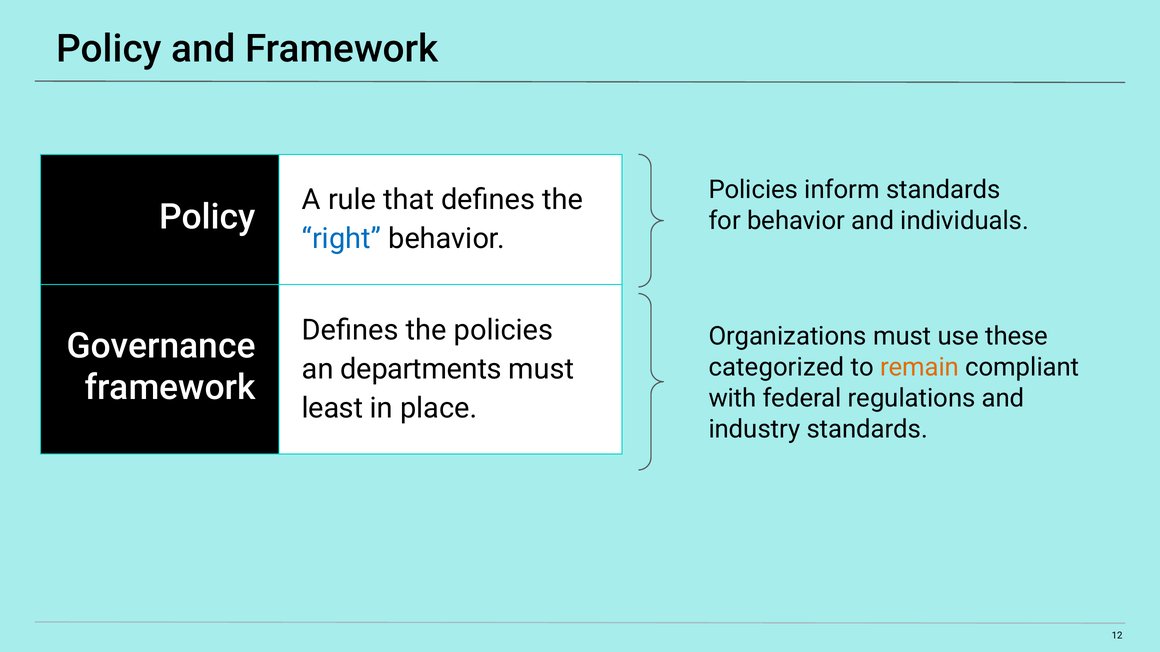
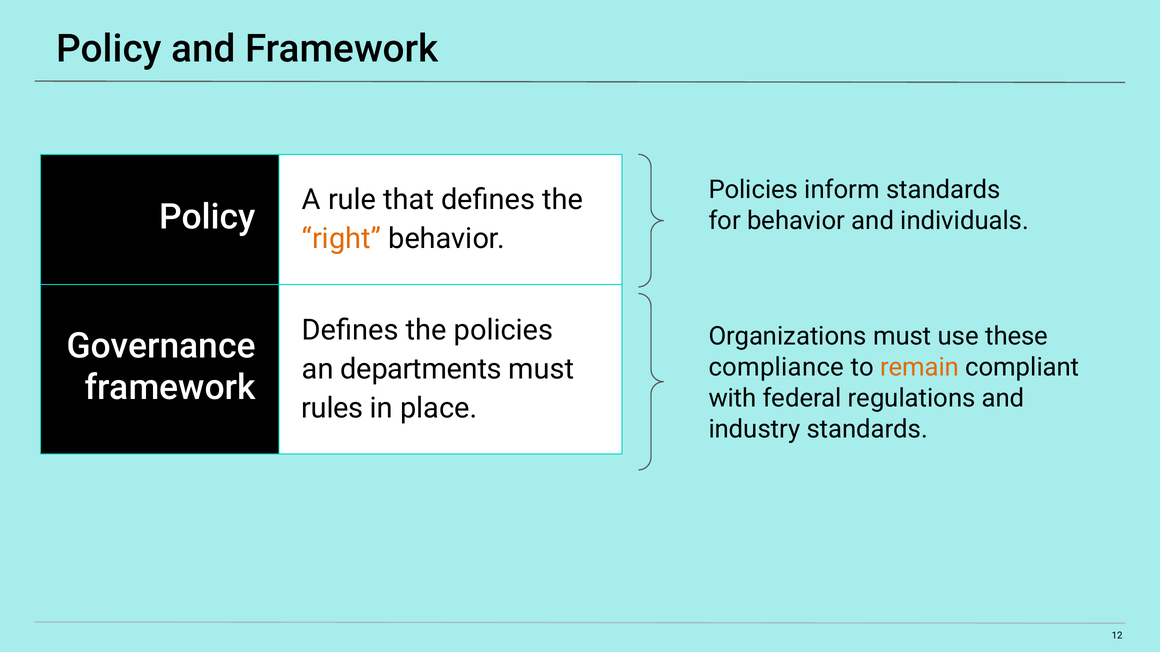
right colour: blue -> orange
categorized: categorized -> compliance
least: least -> rules
